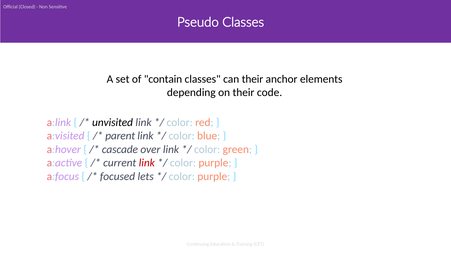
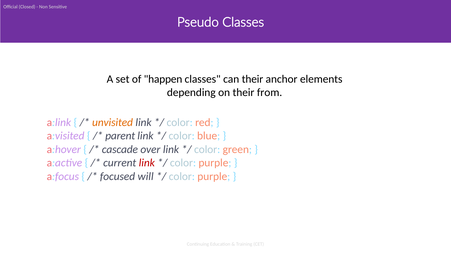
contain: contain -> happen
code: code -> from
unvisited colour: black -> orange
lets: lets -> will
